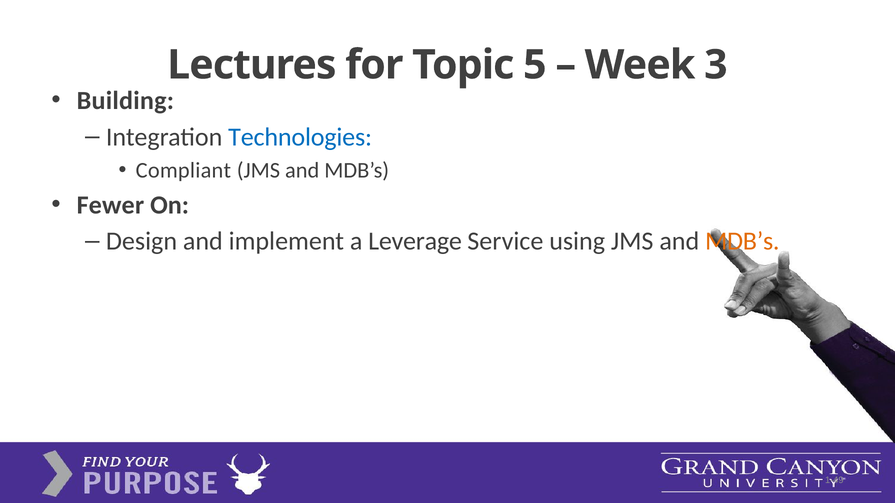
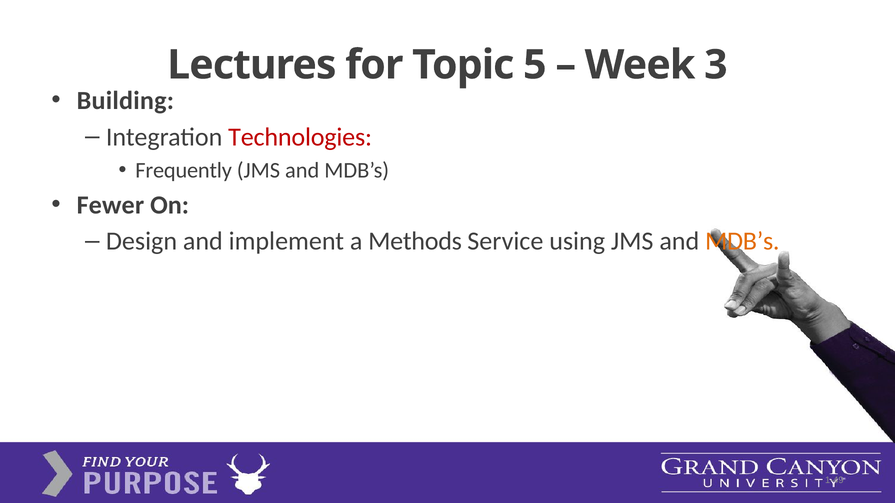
Technologies colour: blue -> red
Compliant: Compliant -> Frequently
Leverage: Leverage -> Methods
